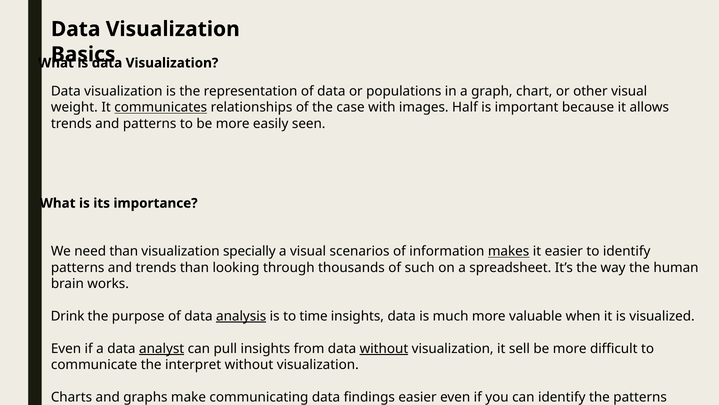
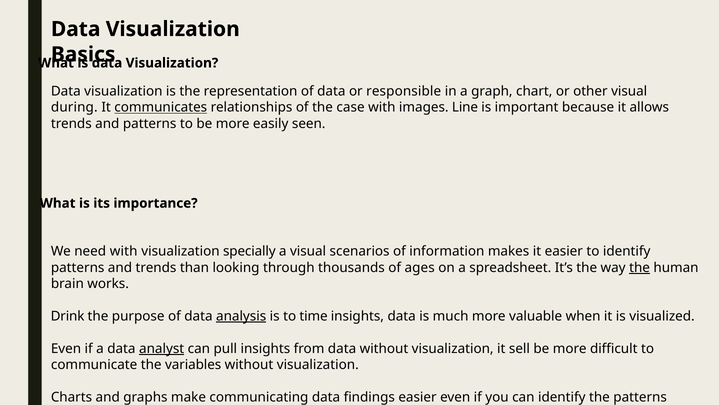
populations: populations -> responsible
weight: weight -> during
Half: Half -> Line
need than: than -> with
makes underline: present -> none
such: such -> ages
the at (640, 267) underline: none -> present
without at (384, 348) underline: present -> none
interpret: interpret -> variables
